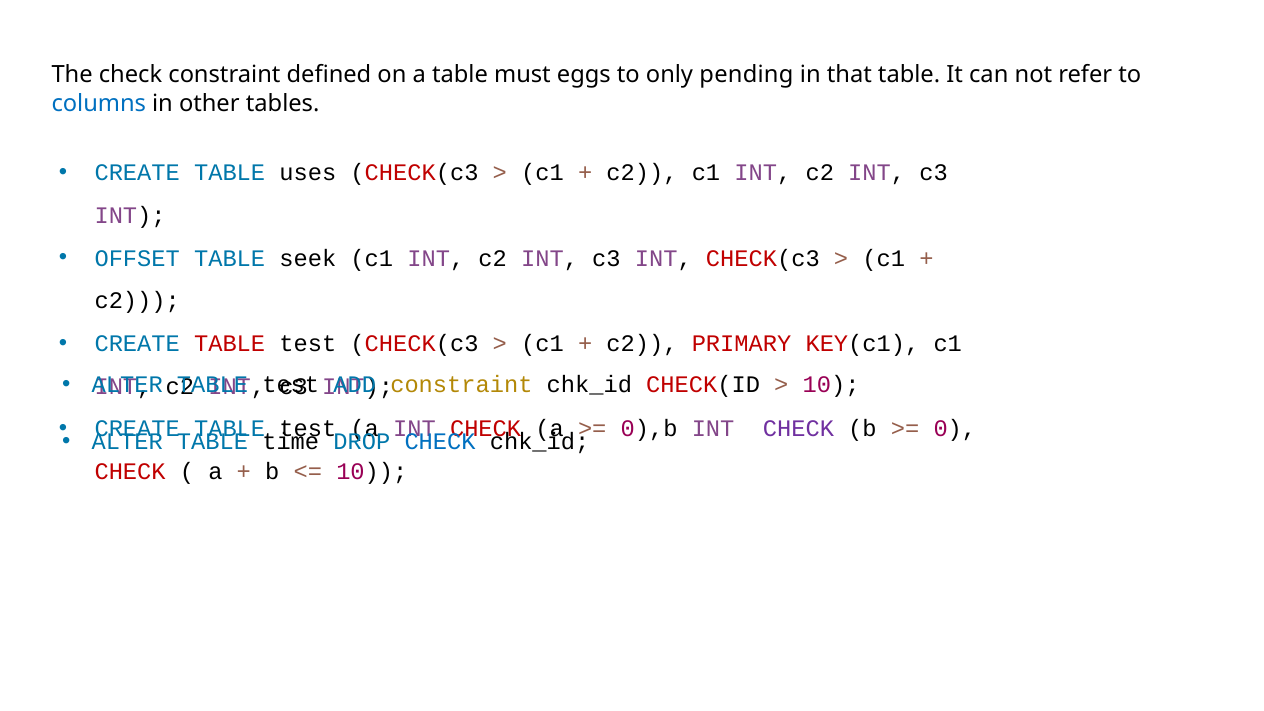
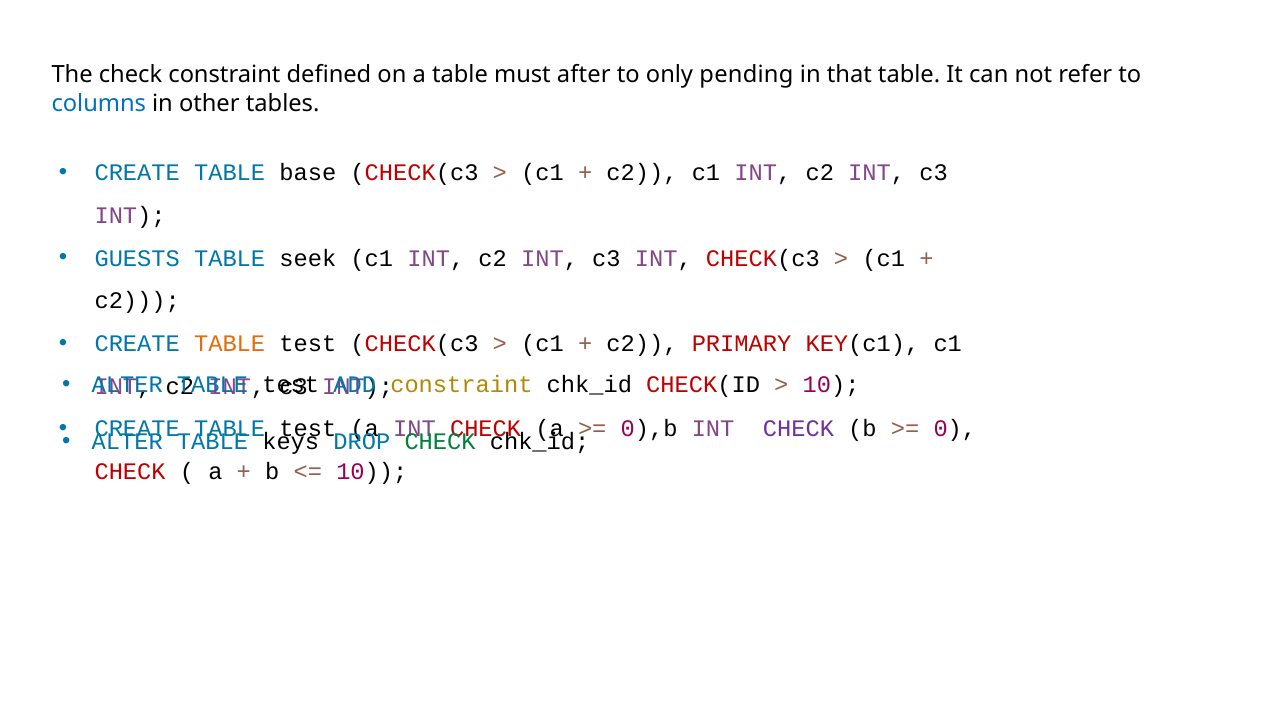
eggs: eggs -> after
uses: uses -> base
OFFSET: OFFSET -> GUESTS
TABLE at (230, 344) colour: red -> orange
time: time -> keys
CHECK at (440, 442) colour: blue -> green
